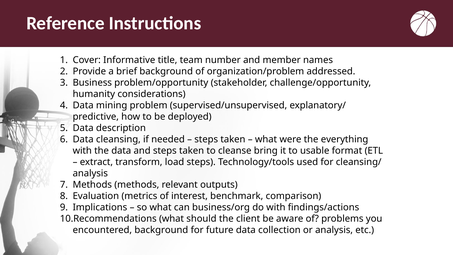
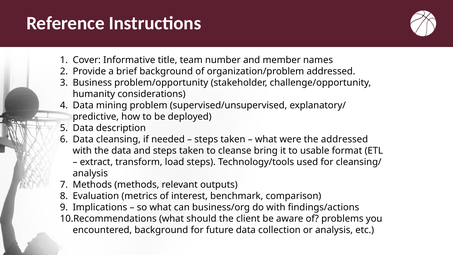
the everything: everything -> addressed
